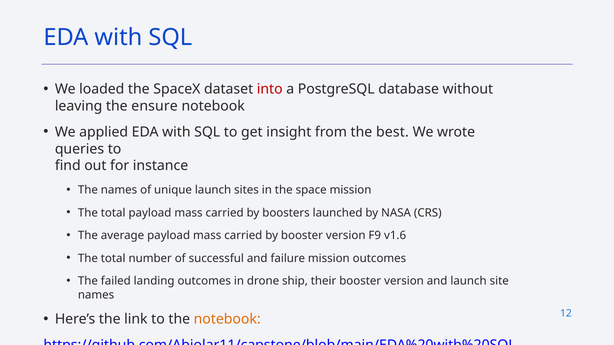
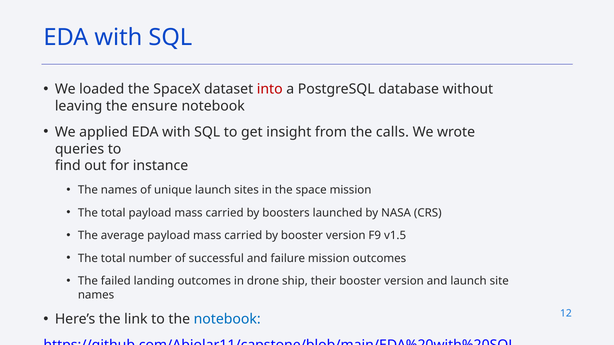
best: best -> calls
v1.6: v1.6 -> v1.5
notebook at (227, 319) colour: orange -> blue
